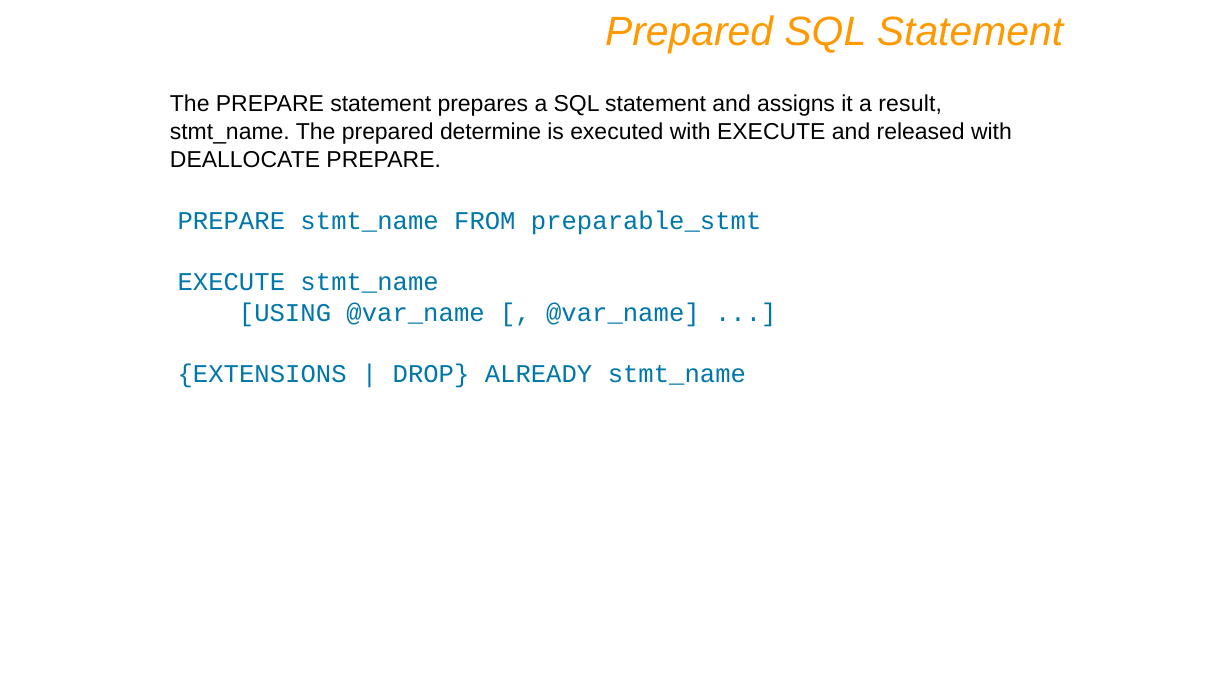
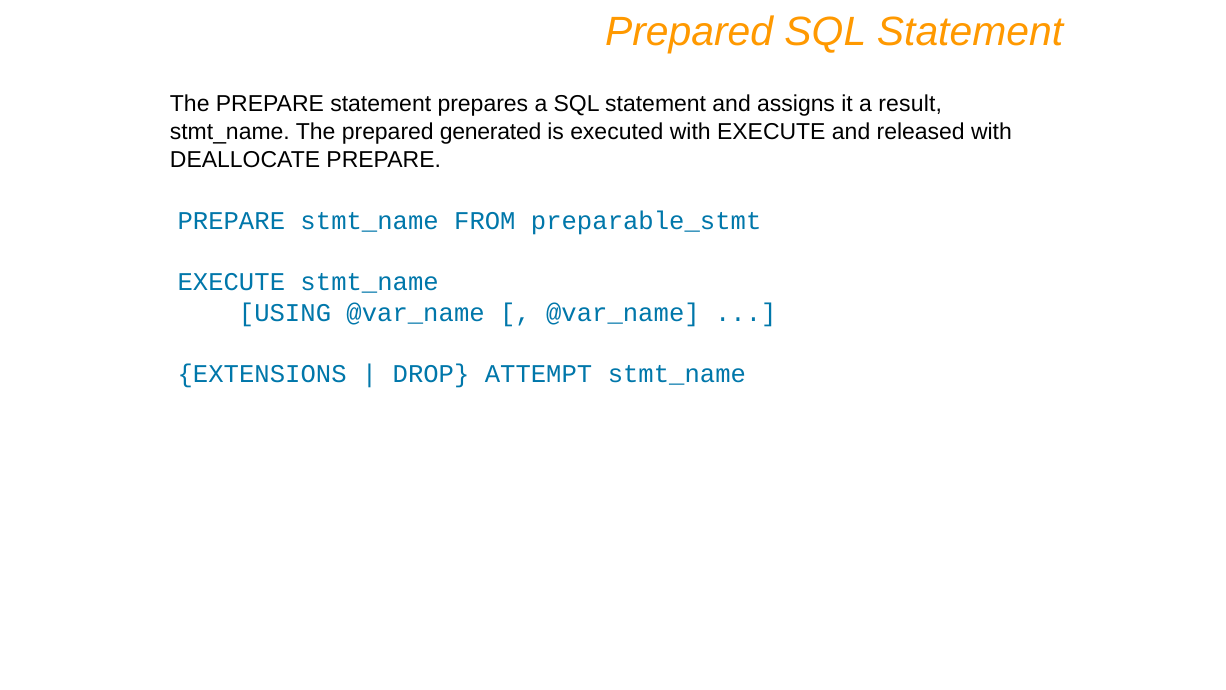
determine: determine -> generated
ALREADY: ALREADY -> ATTEMPT
